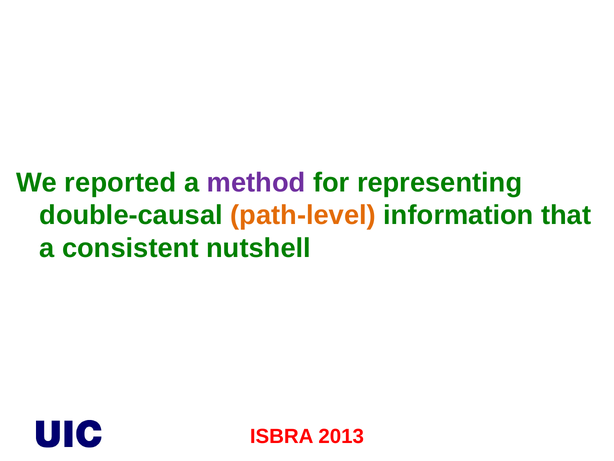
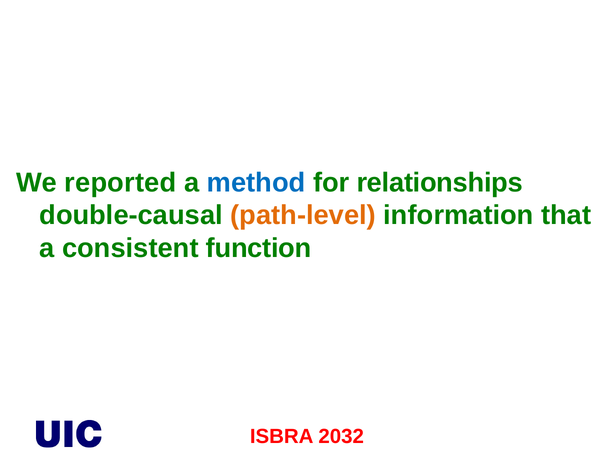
method colour: purple -> blue
representing: representing -> relationships
nutshell: nutshell -> function
2013: 2013 -> 2032
